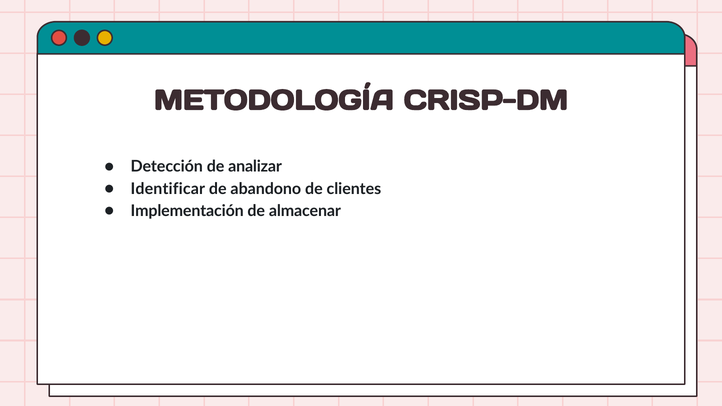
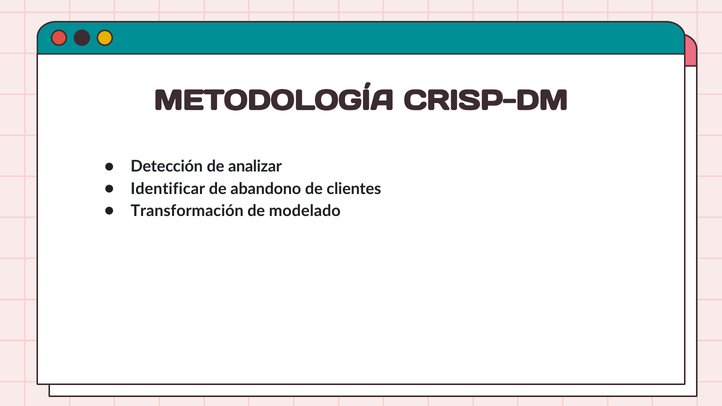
Implementación: Implementación -> Transformación
almacenar: almacenar -> modelado
